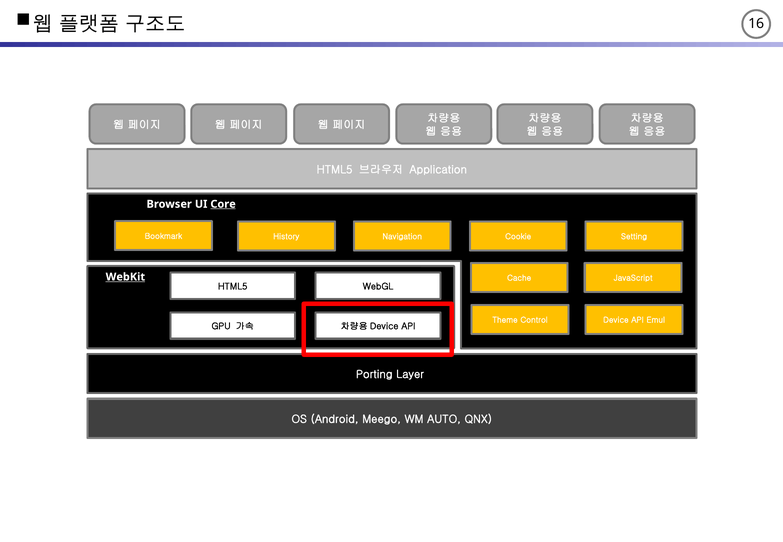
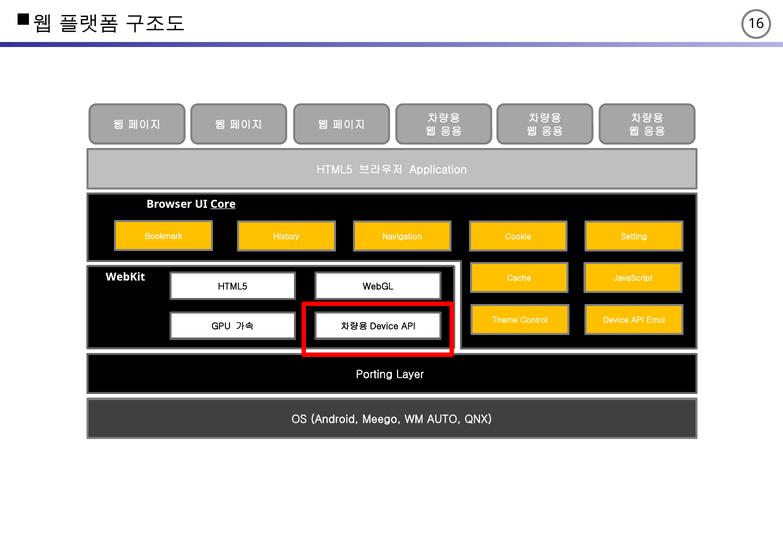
WebKit underline: present -> none
